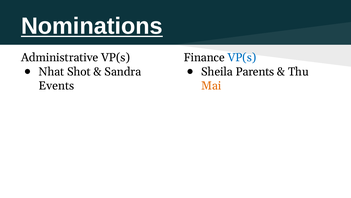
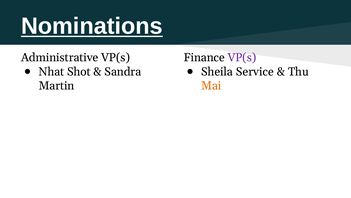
VP(s at (242, 57) colour: blue -> purple
Parents: Parents -> Service
Events: Events -> Martin
